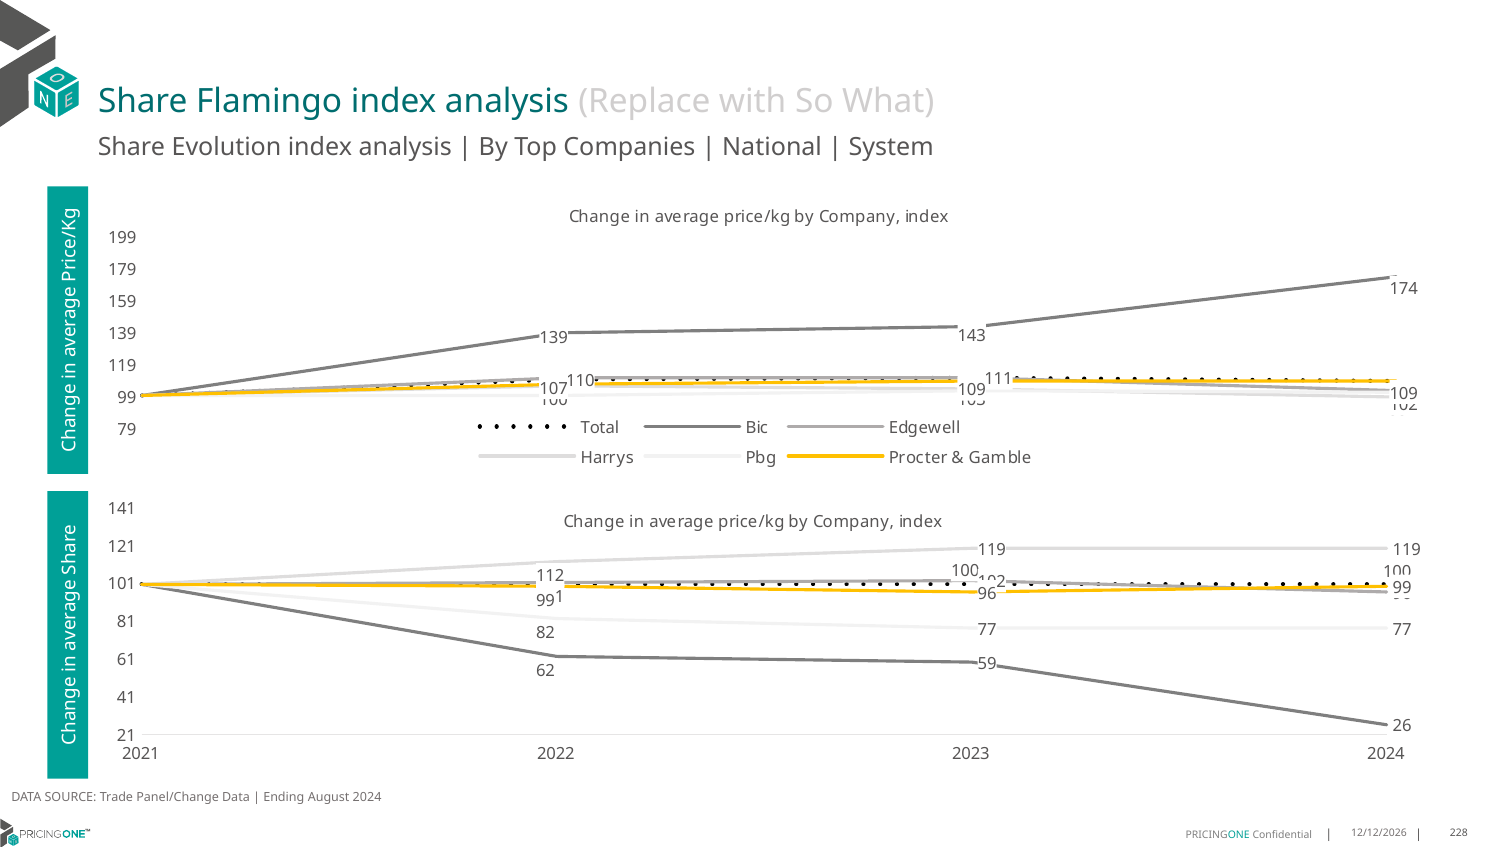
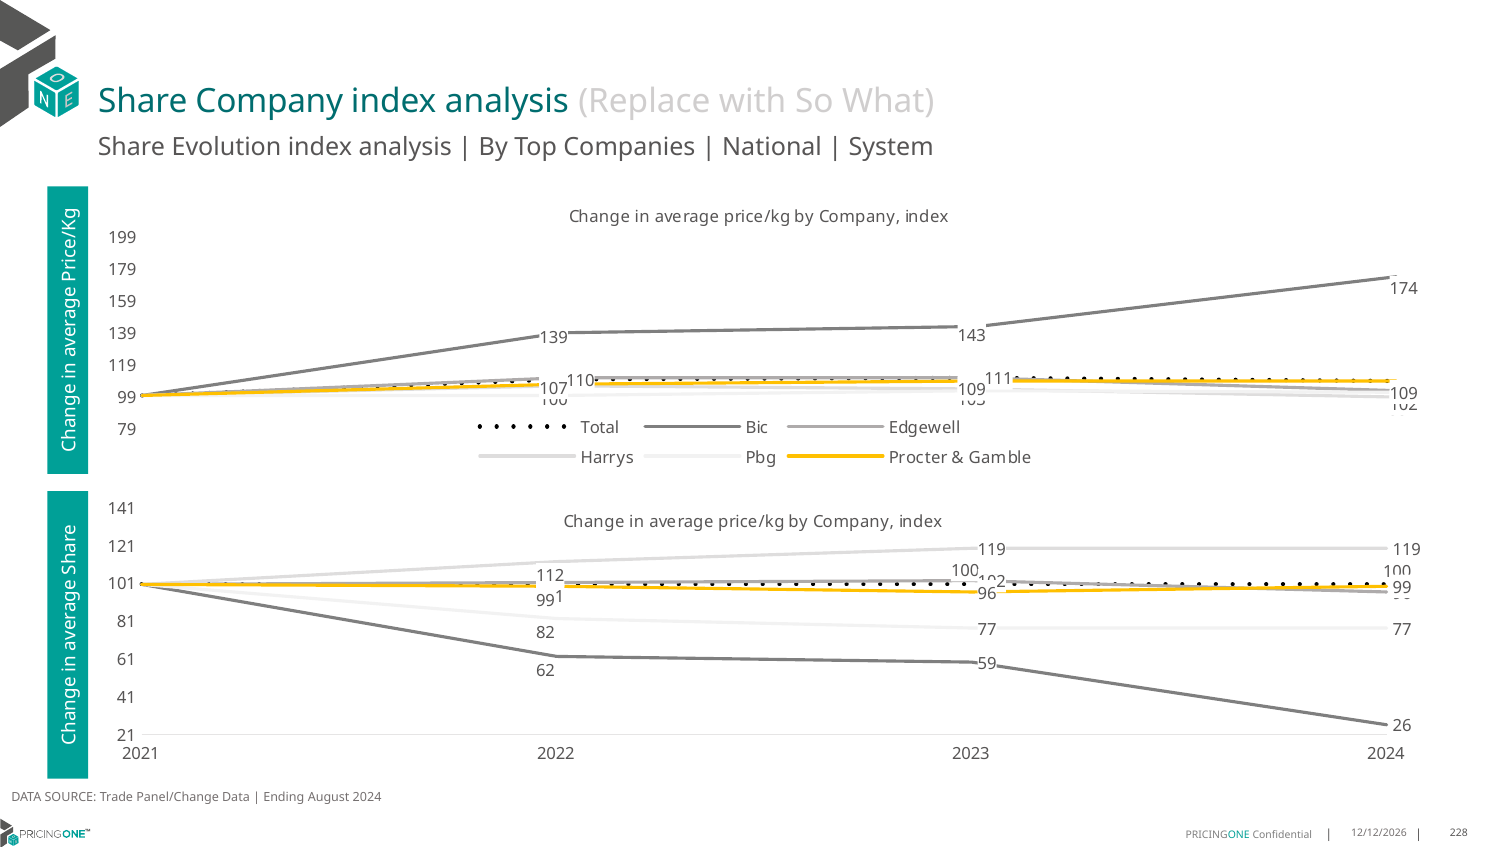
Share Flamingo: Flamingo -> Company
